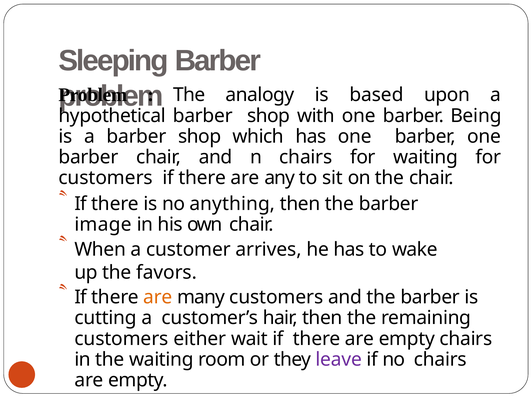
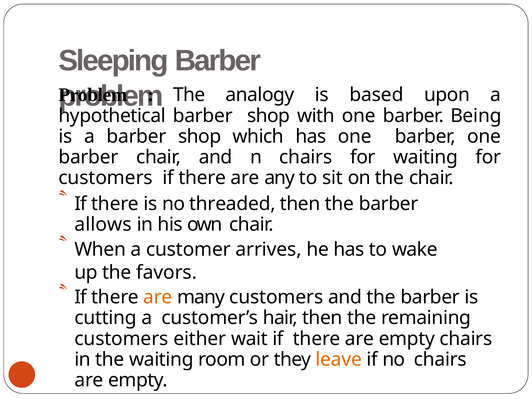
anything: anything -> threaded
image: image -> allows
leave colour: purple -> orange
